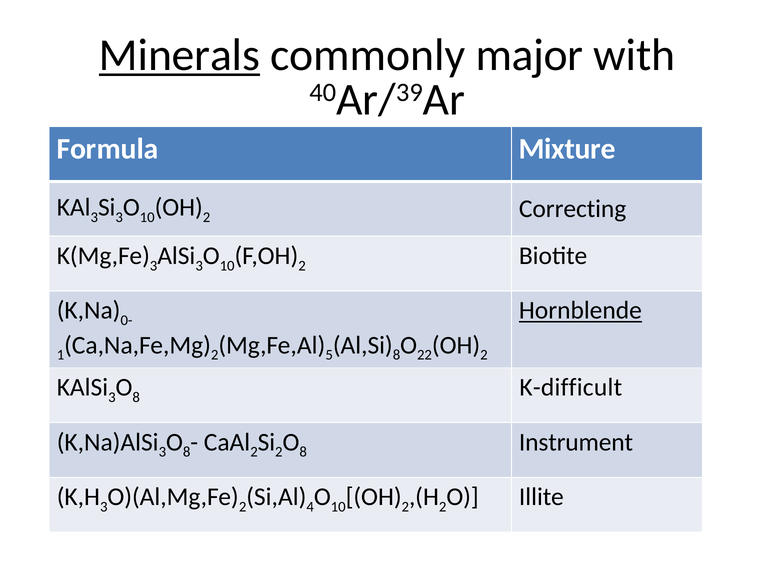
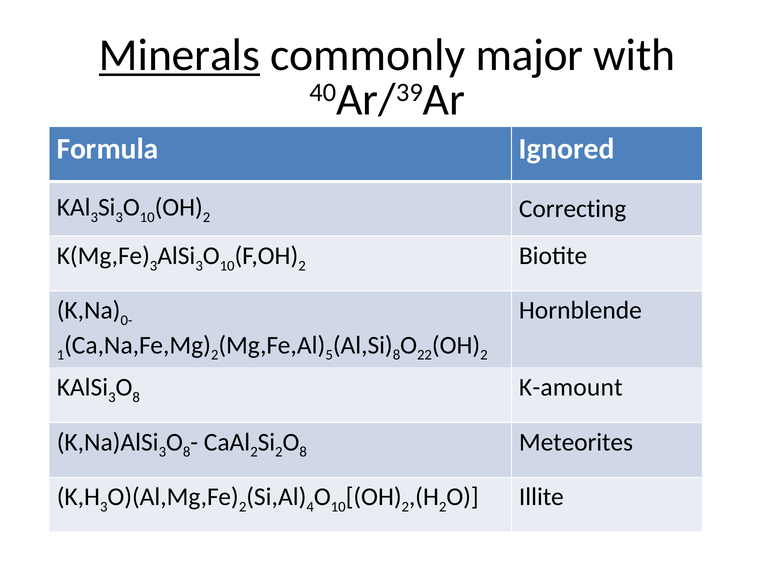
Mixture: Mixture -> Ignored
Hornblende underline: present -> none
K-difficult: K-difficult -> K-amount
Instrument: Instrument -> Meteorites
